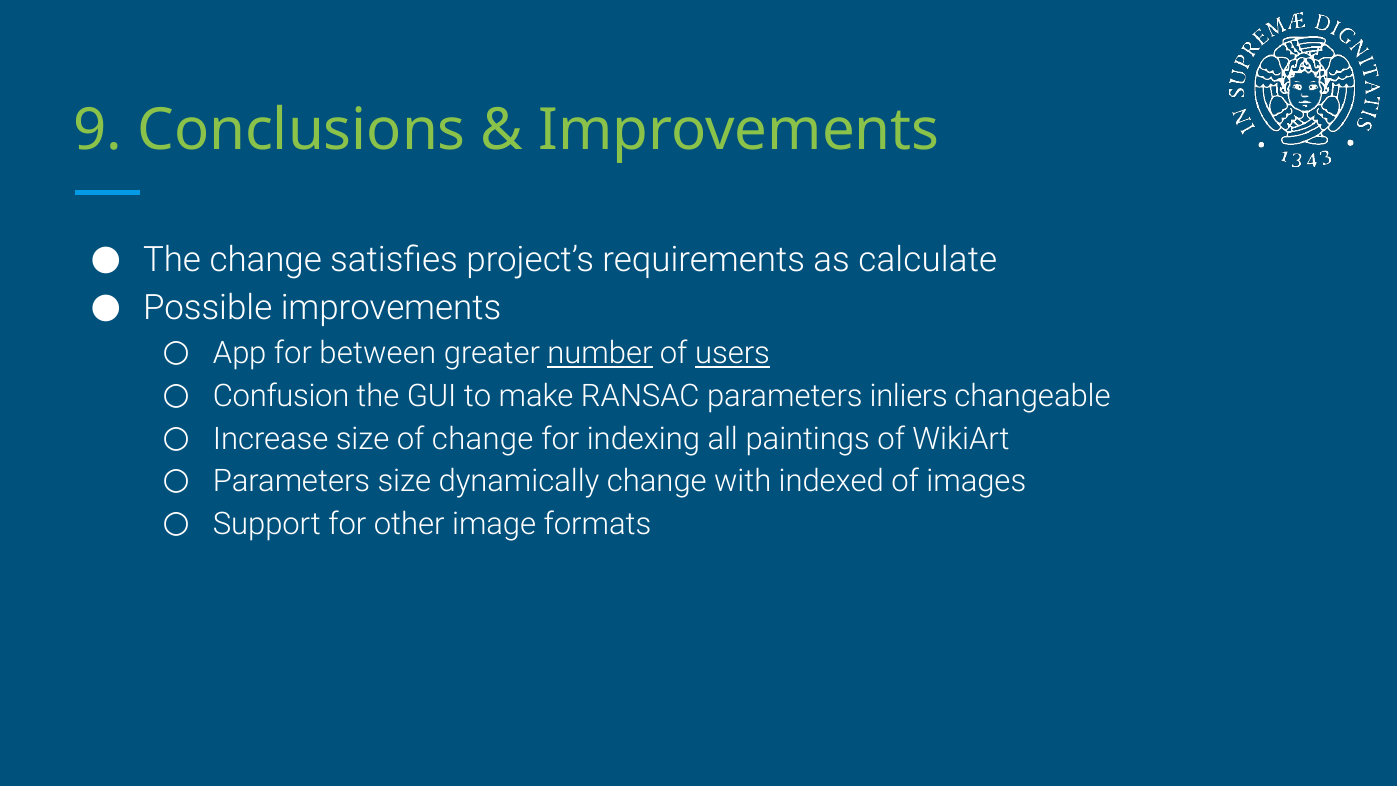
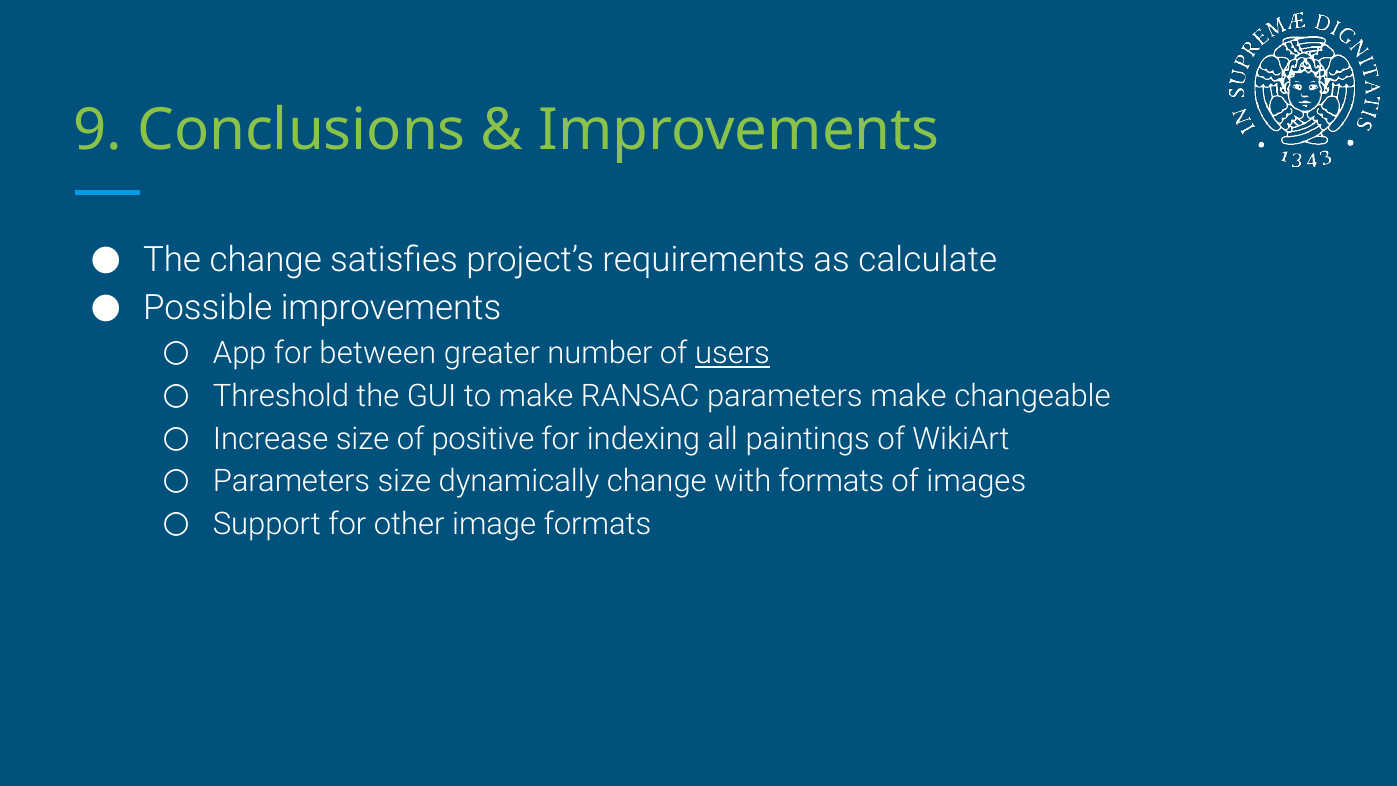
number underline: present -> none
Confusion: Confusion -> Threshold
parameters inliers: inliers -> make
of change: change -> positive
with indexed: indexed -> formats
